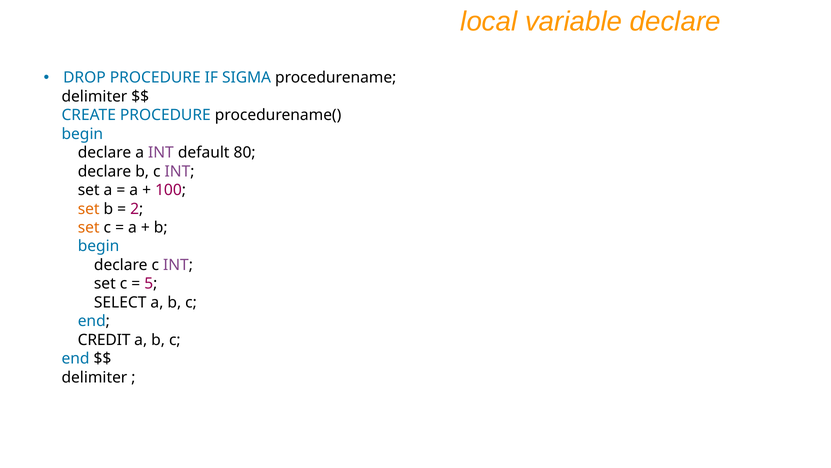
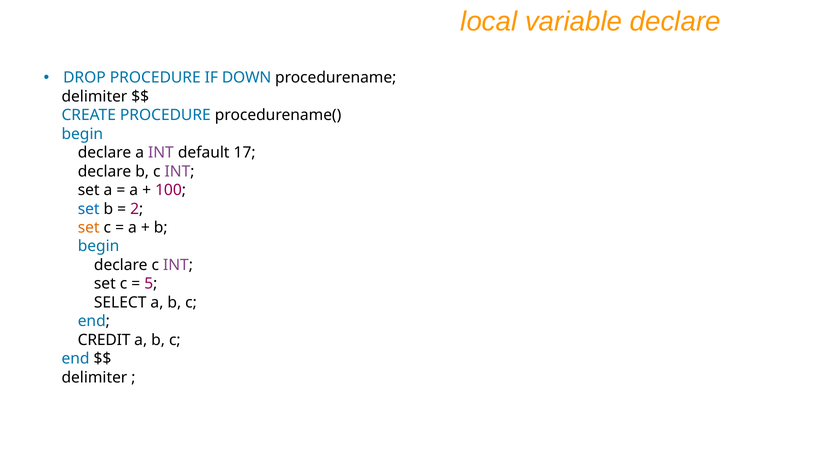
SIGMA: SIGMA -> DOWN
80: 80 -> 17
set at (89, 209) colour: orange -> blue
